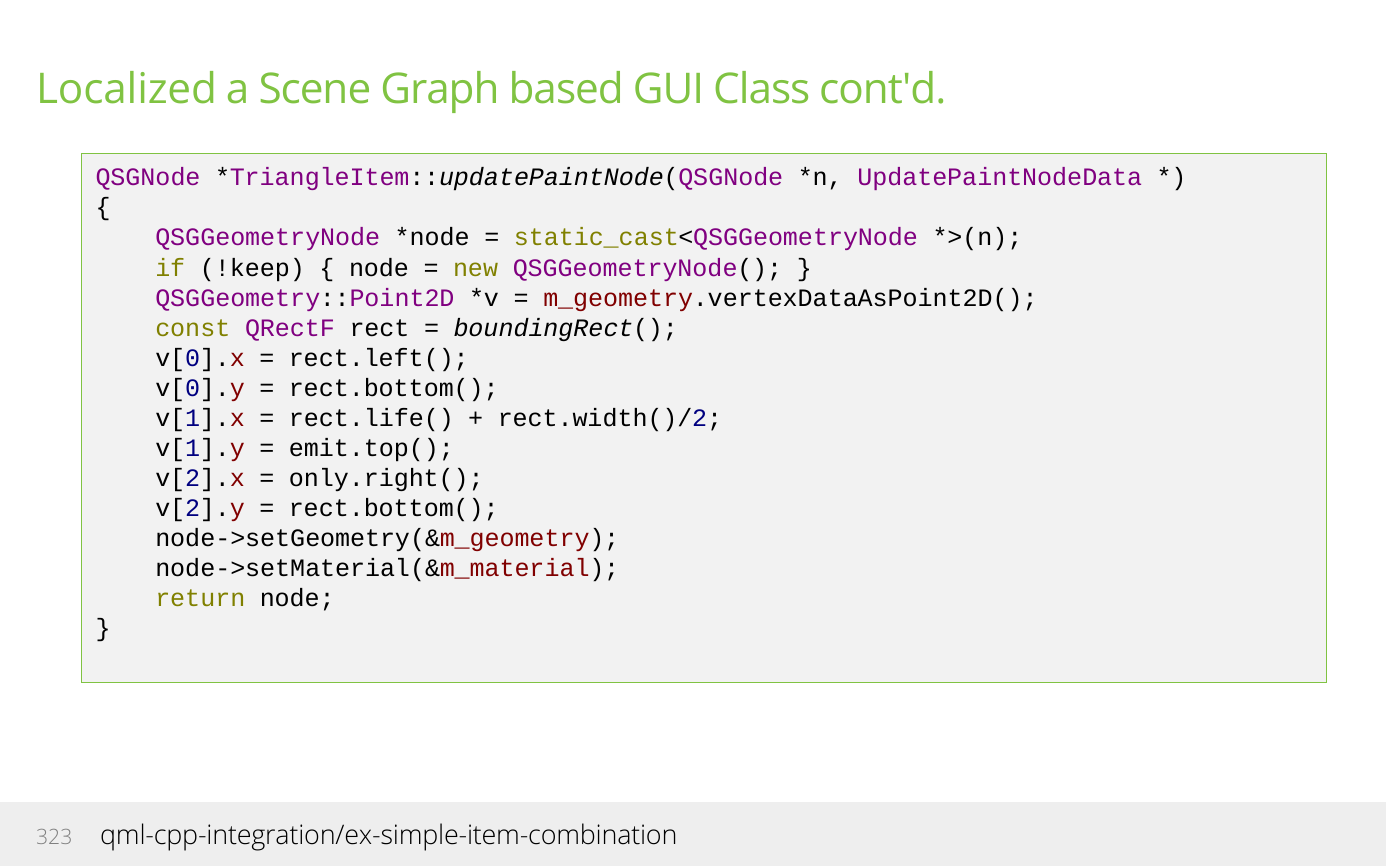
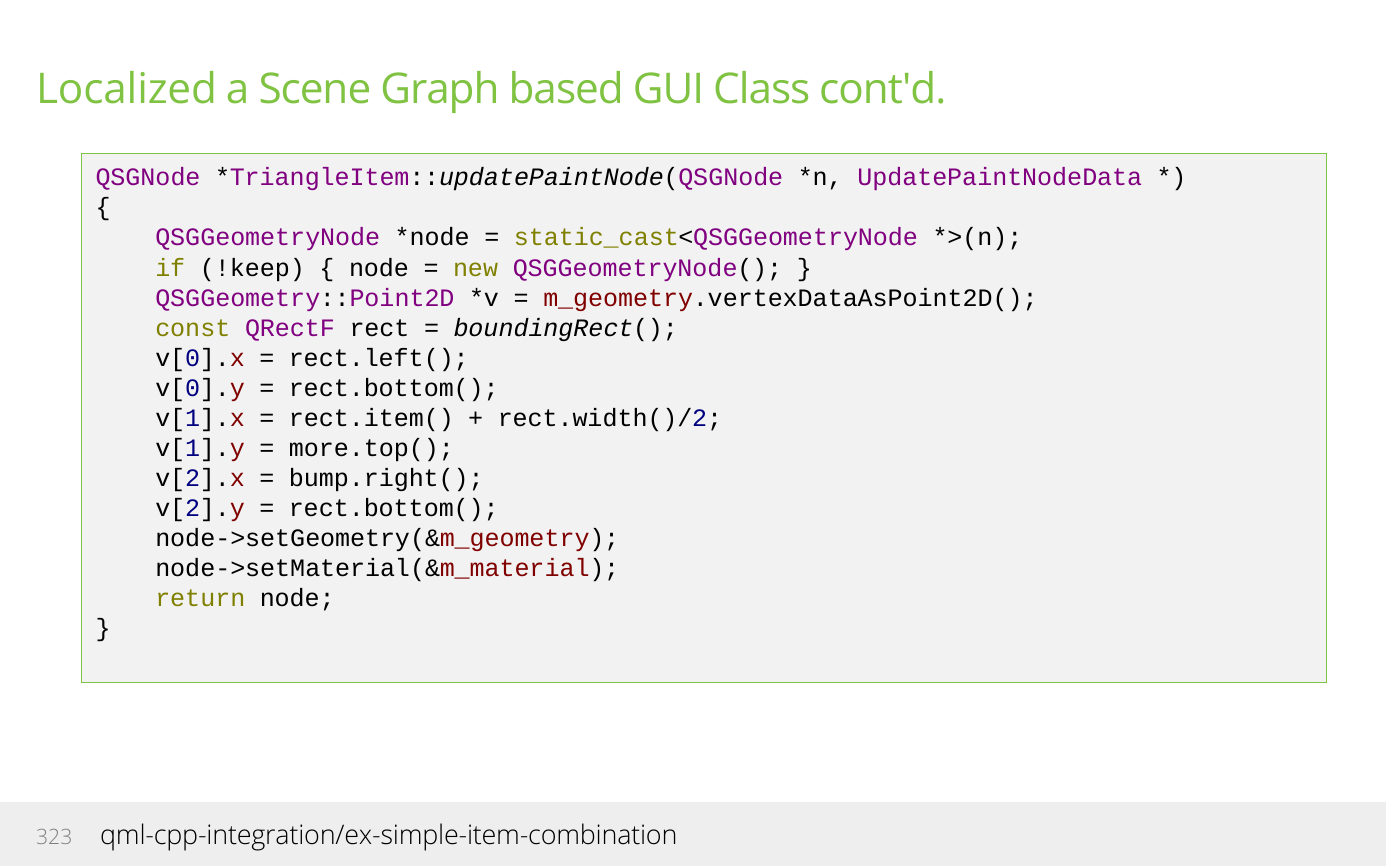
rect.life(: rect.life( -> rect.item(
emit.top(: emit.top( -> more.top(
only.right(: only.right( -> bump.right(
